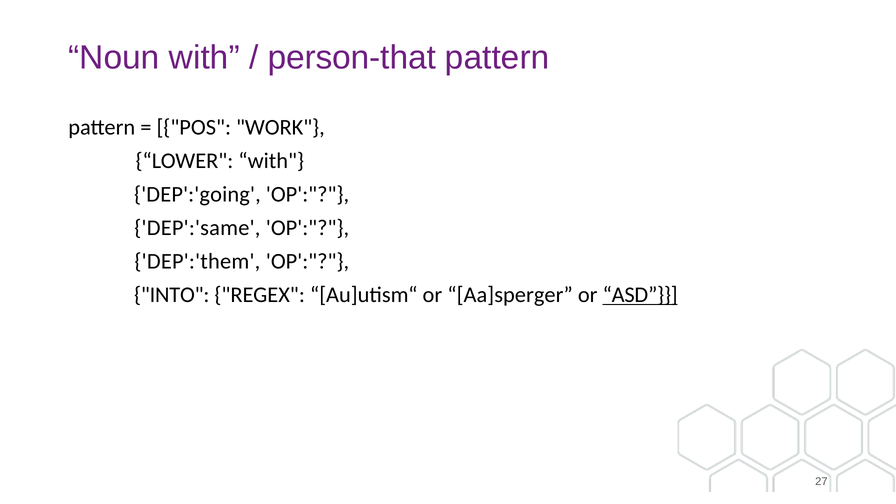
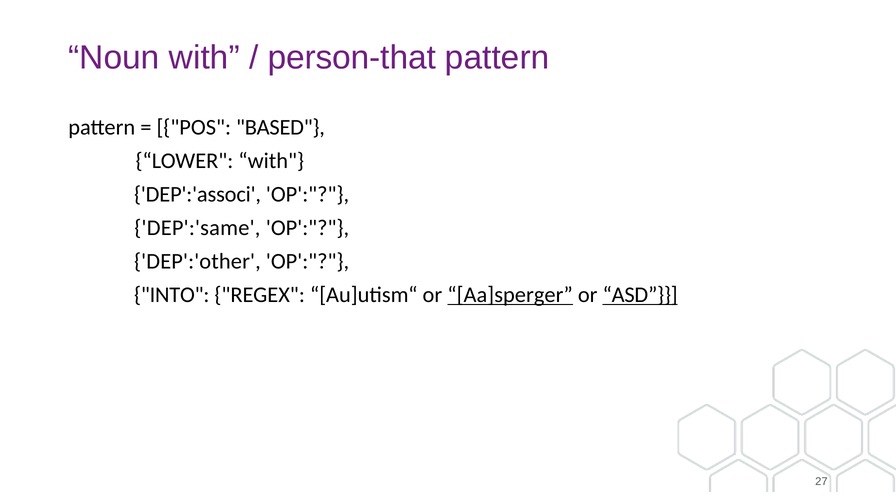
WORK: WORK -> BASED
DEP':'going: DEP':'going -> DEP':'associ
DEP':'them: DEP':'them -> DEP':'other
Aa]sperger underline: none -> present
